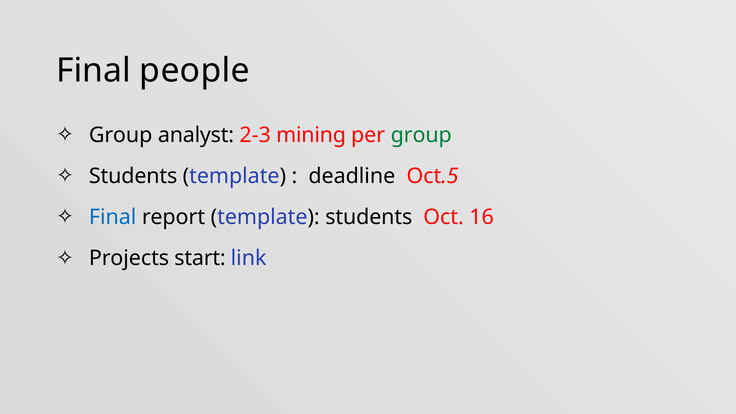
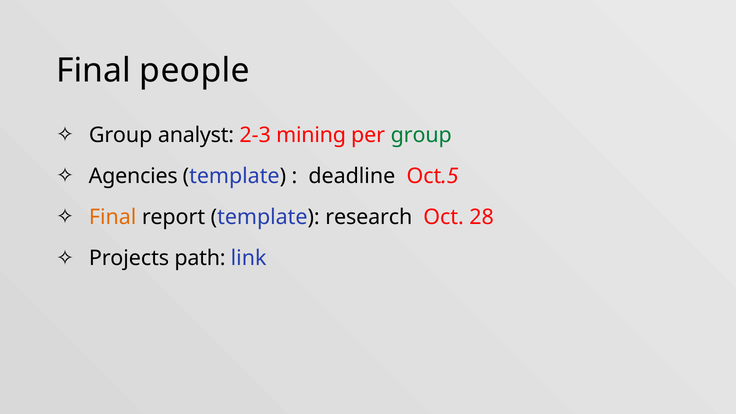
Students at (133, 176): Students -> Agencies
Final at (113, 217) colour: blue -> orange
template students: students -> research
16: 16 -> 28
start: start -> path
